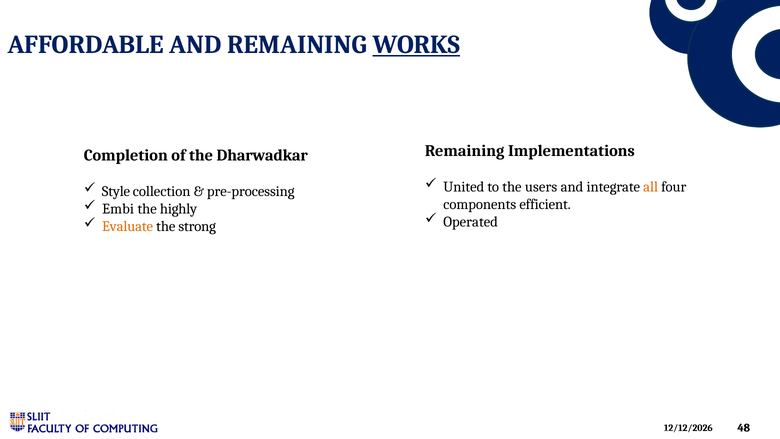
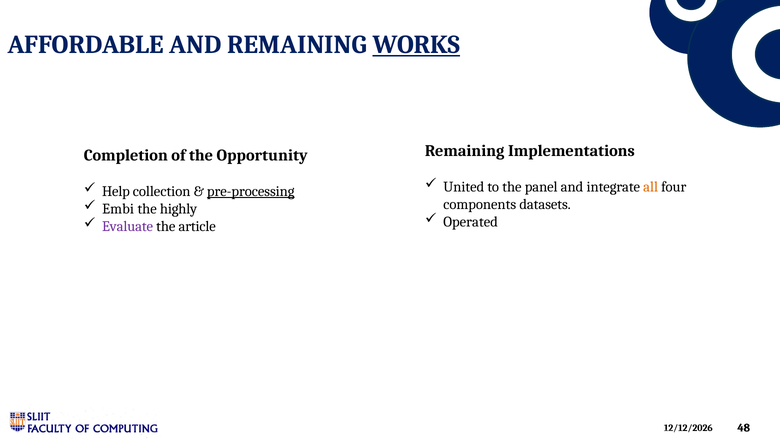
Dharwadkar: Dharwadkar -> Opportunity
users: users -> panel
Style: Style -> Help
pre-processing underline: none -> present
efficient: efficient -> datasets
Evaluate colour: orange -> purple
strong: strong -> article
